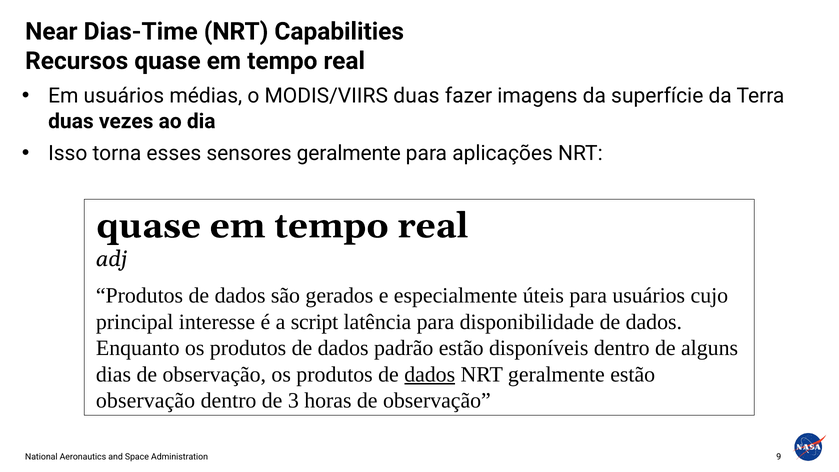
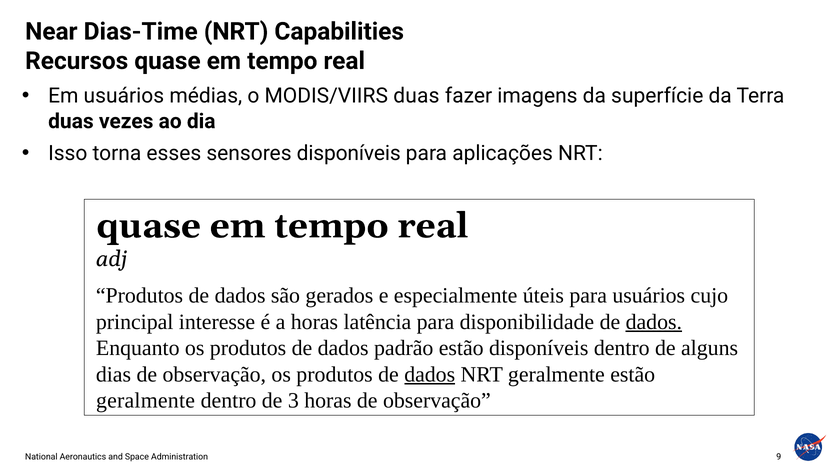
sensores geralmente: geralmente -> disponíveis
a script: script -> horas
dados at (654, 322) underline: none -> present
observação at (146, 401): observação -> geralmente
